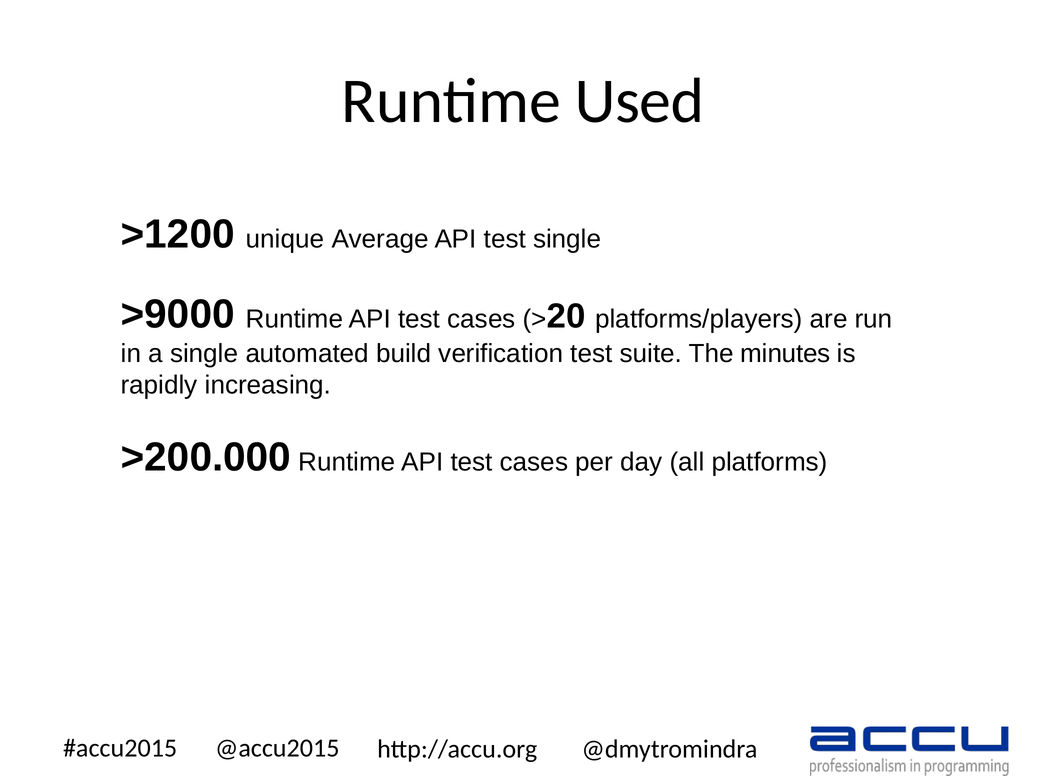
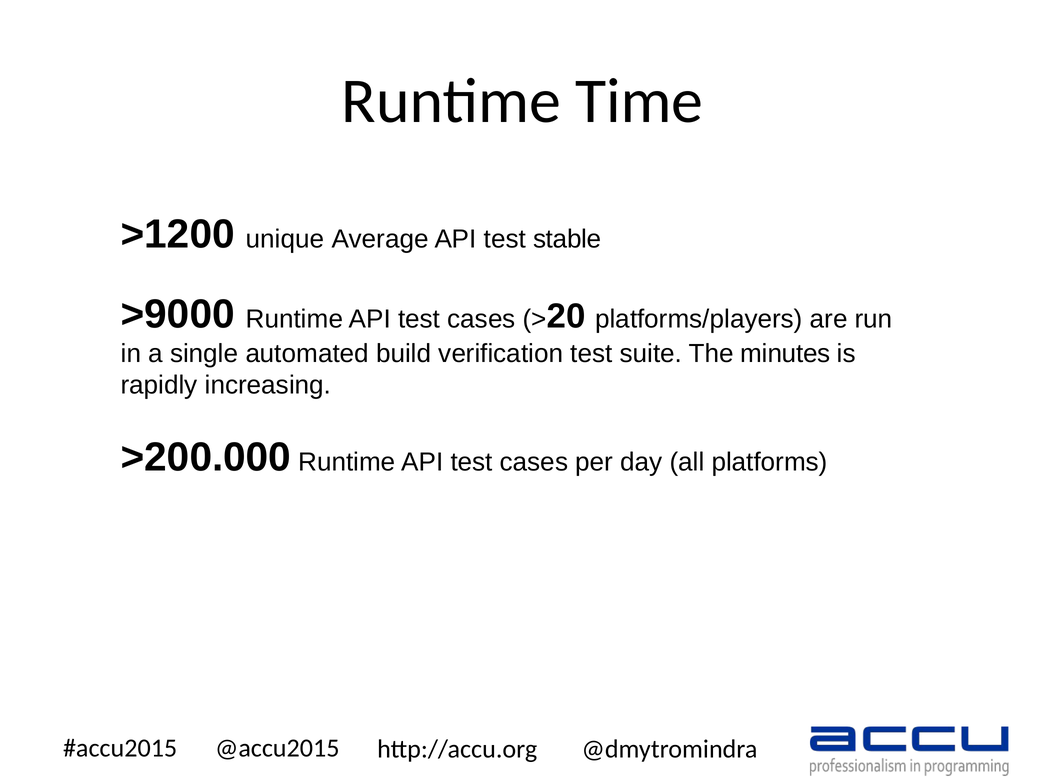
Used: Used -> Time
test single: single -> stable
